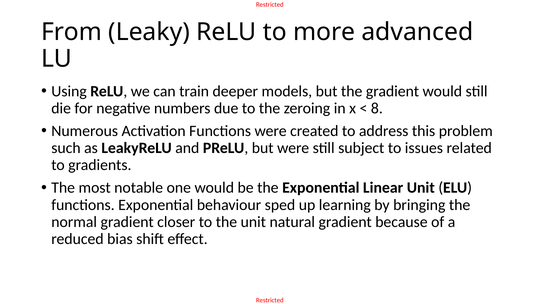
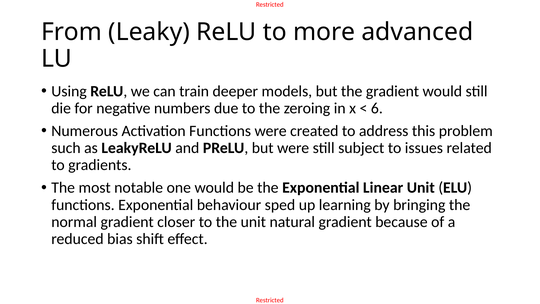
8: 8 -> 6
